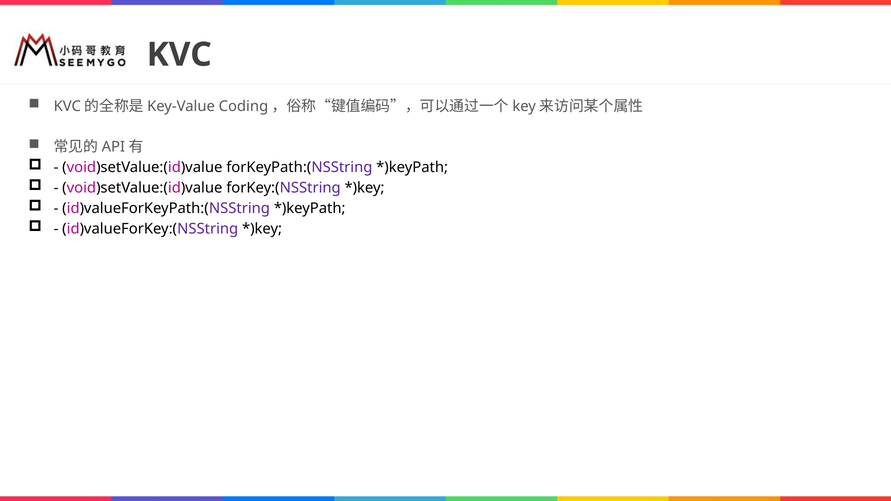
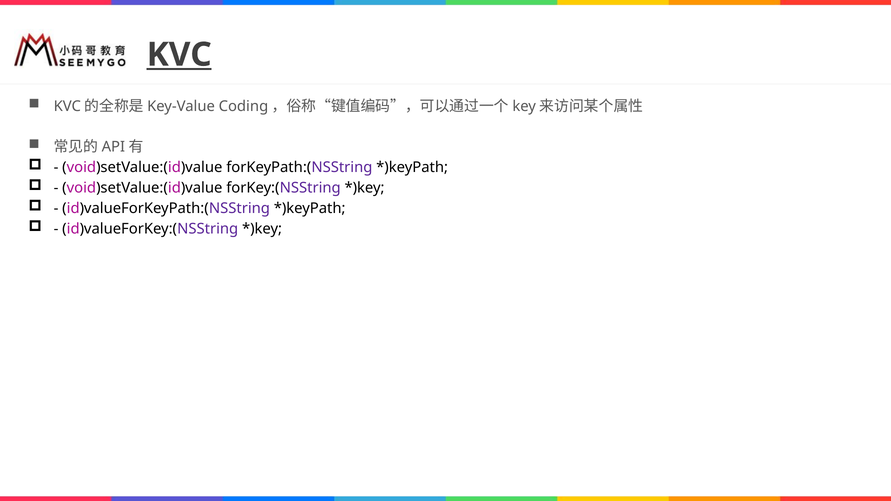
KVC underline: none -> present
